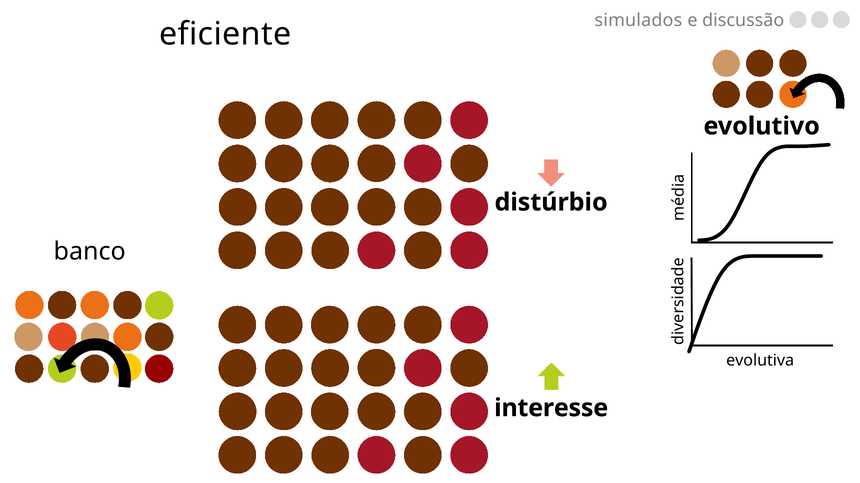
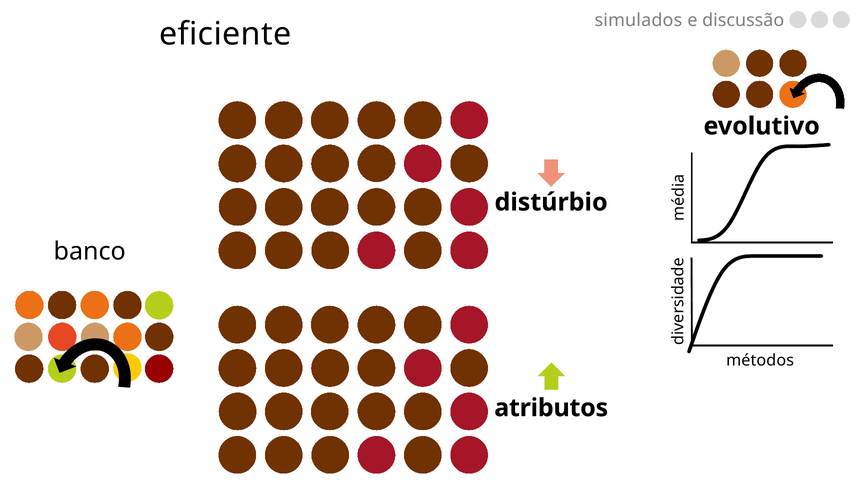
evolutiva: evolutiva -> métodos
interesse: interesse -> atributos
